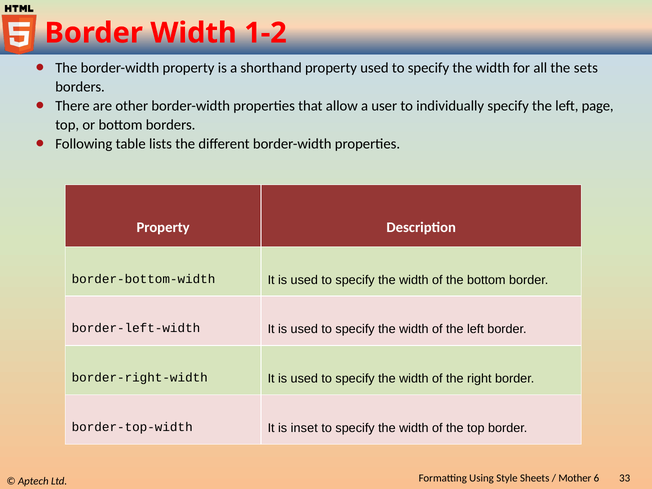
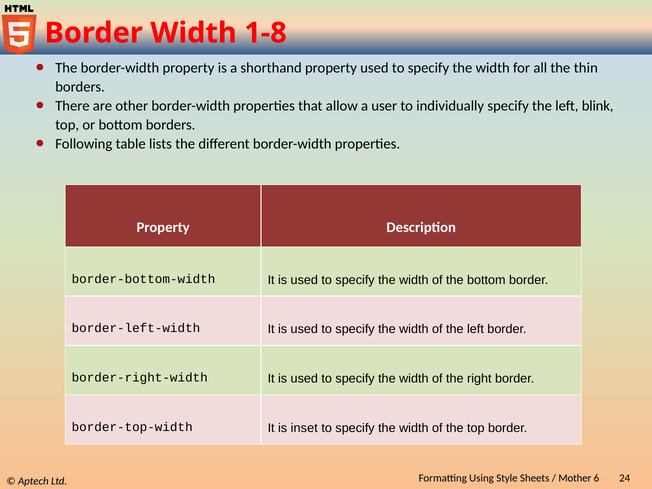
1-2: 1-2 -> 1-8
sets: sets -> thin
page: page -> blink
33: 33 -> 24
